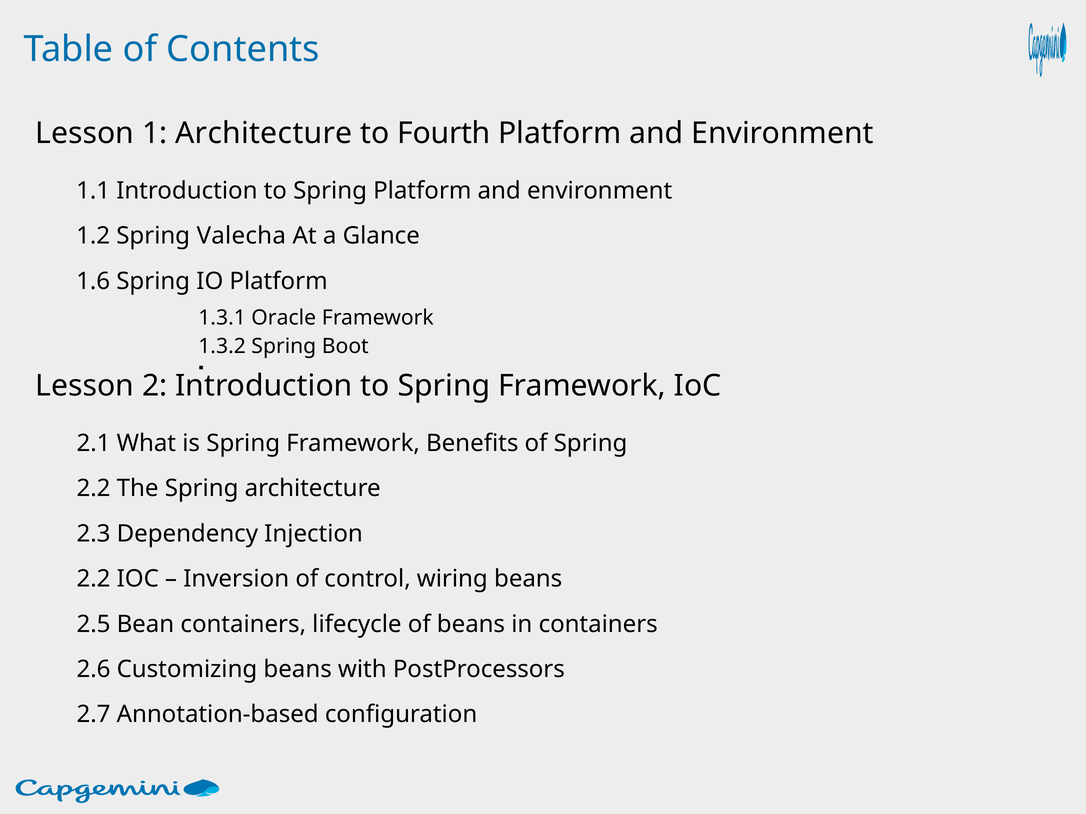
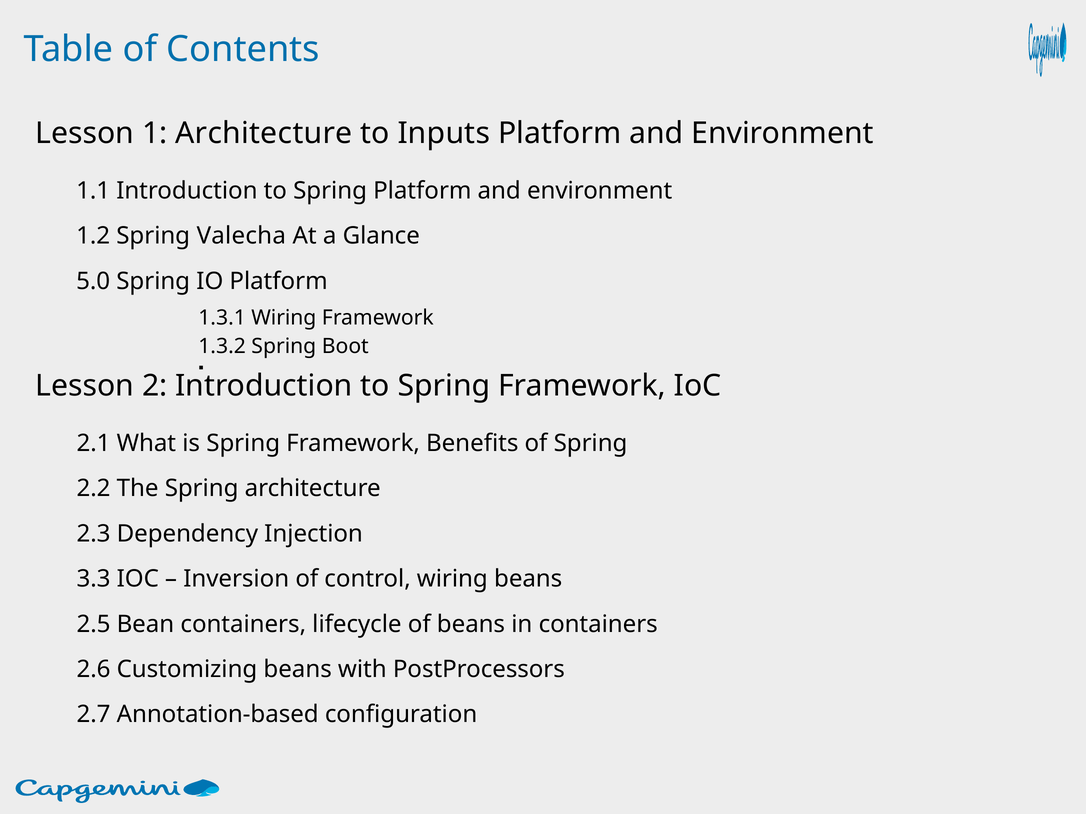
Fourth: Fourth -> Inputs
1.6: 1.6 -> 5.0
1.3.1 Oracle: Oracle -> Wiring
2.2 at (94, 579): 2.2 -> 3.3
